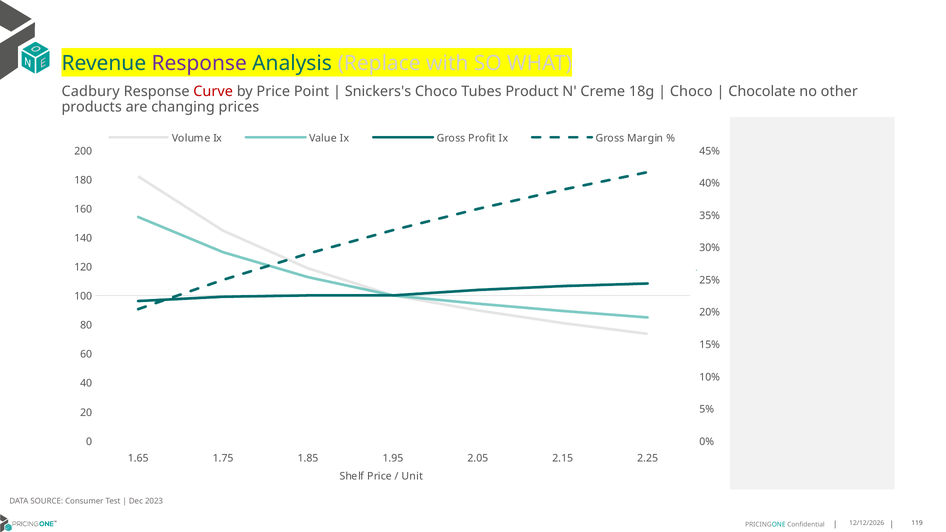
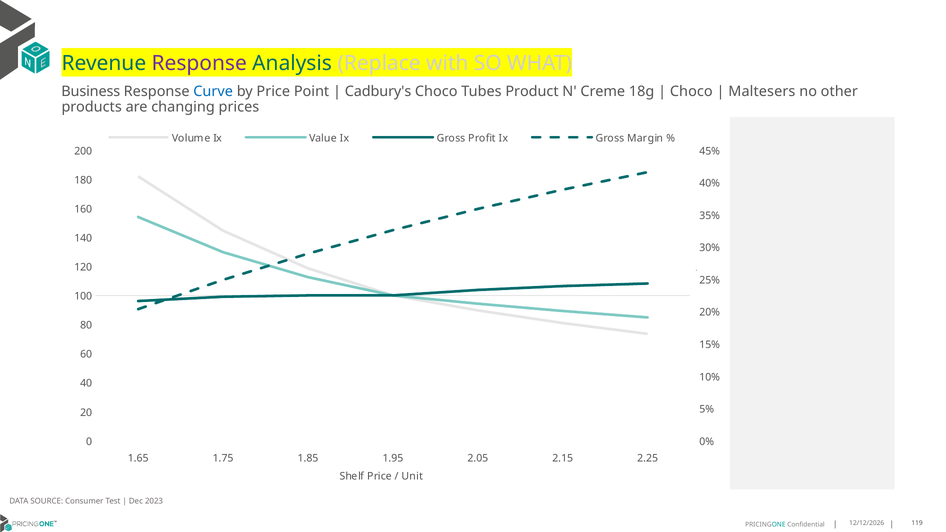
Cadbury: Cadbury -> Business
Curve colour: red -> blue
Snickers's: Snickers's -> Cadbury's
Chocolate: Chocolate -> Maltesers
